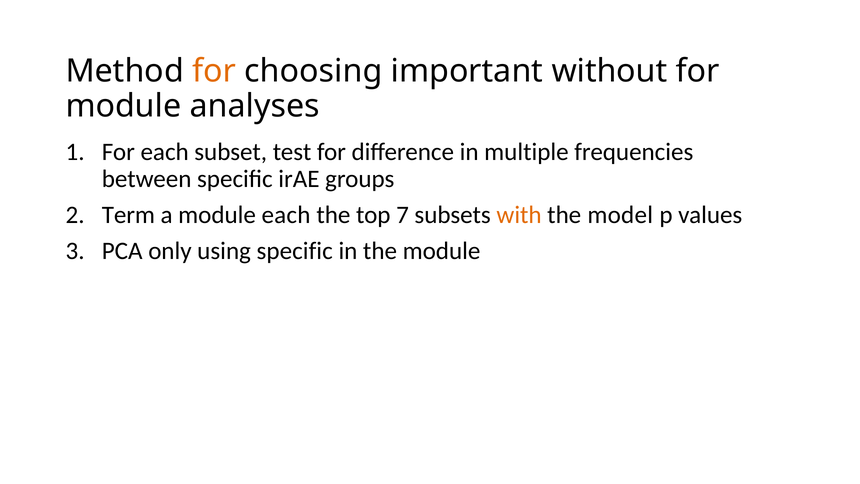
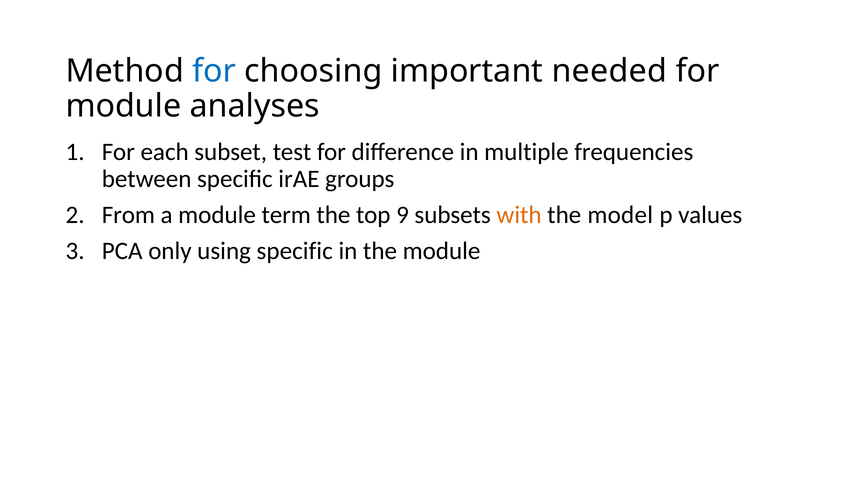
for at (214, 71) colour: orange -> blue
without: without -> needed
Term: Term -> From
module each: each -> term
7: 7 -> 9
